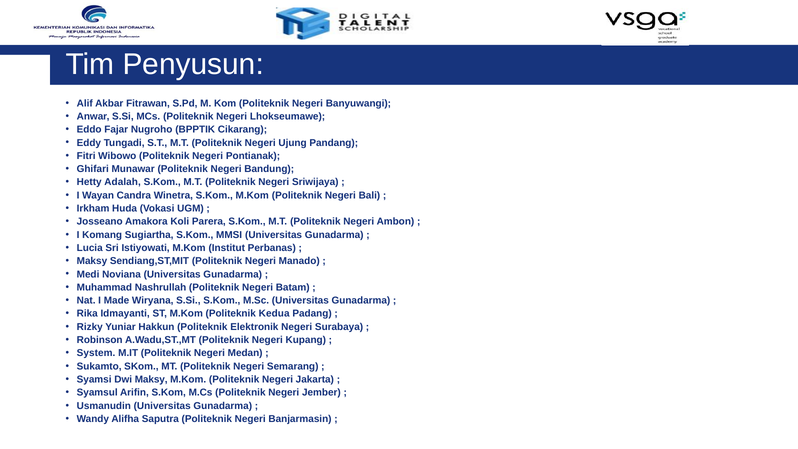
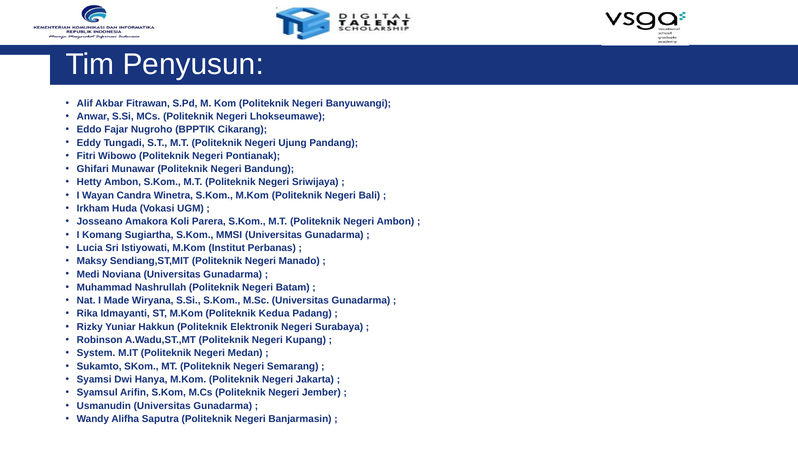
Hetty Adalah: Adalah -> Ambon
Dwi Maksy: Maksy -> Hanya
